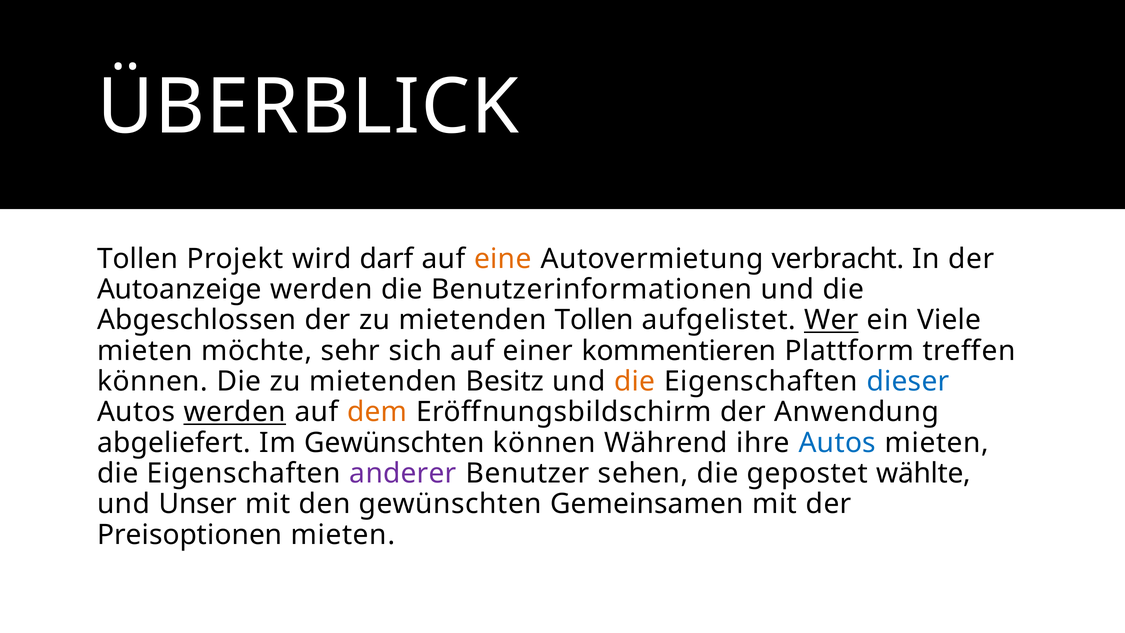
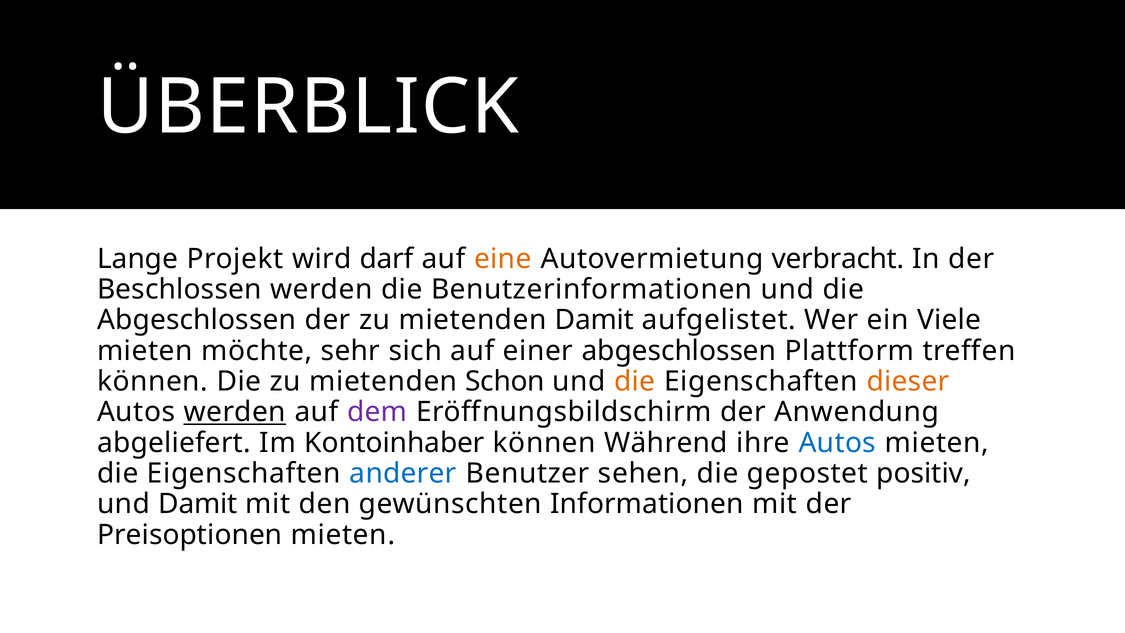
Tollen at (138, 259): Tollen -> Lange
Autoanzeige: Autoanzeige -> Beschlossen
mietenden Tollen: Tollen -> Damit
Wer underline: present -> none
einer kommentieren: kommentieren -> abgeschlossen
Besitz: Besitz -> Schon
dieser colour: blue -> orange
dem colour: orange -> purple
Im Gewünschten: Gewünschten -> Kontoinhaber
anderer colour: purple -> blue
wählte: wählte -> positiv
und Unser: Unser -> Damit
Gemeinsamen: Gemeinsamen -> Informationen
